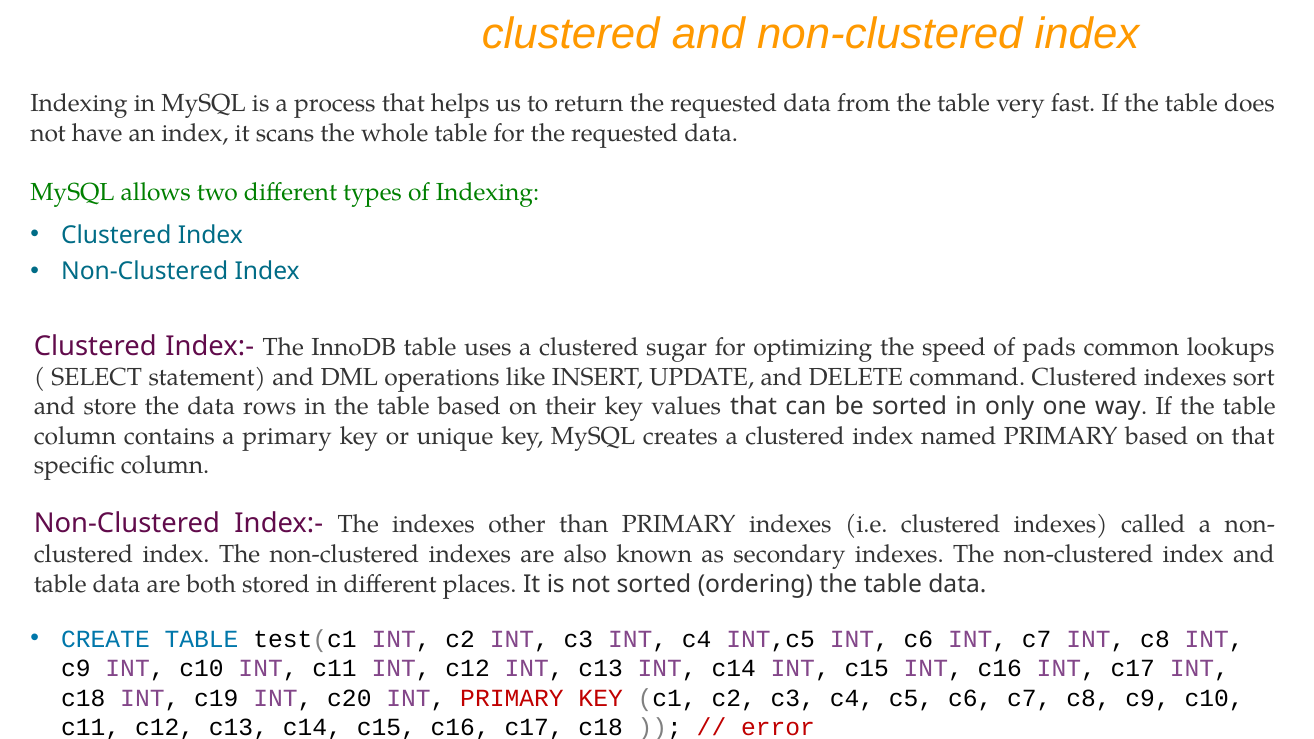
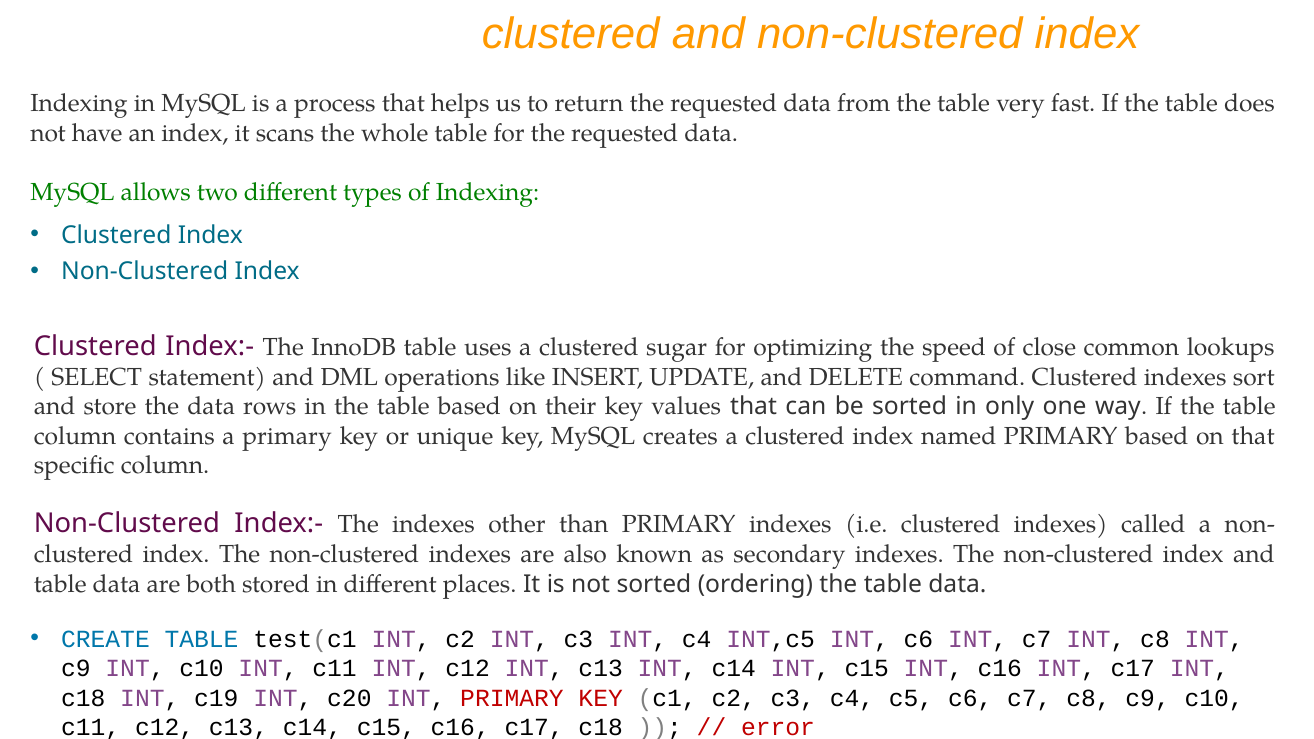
pads: pads -> close
